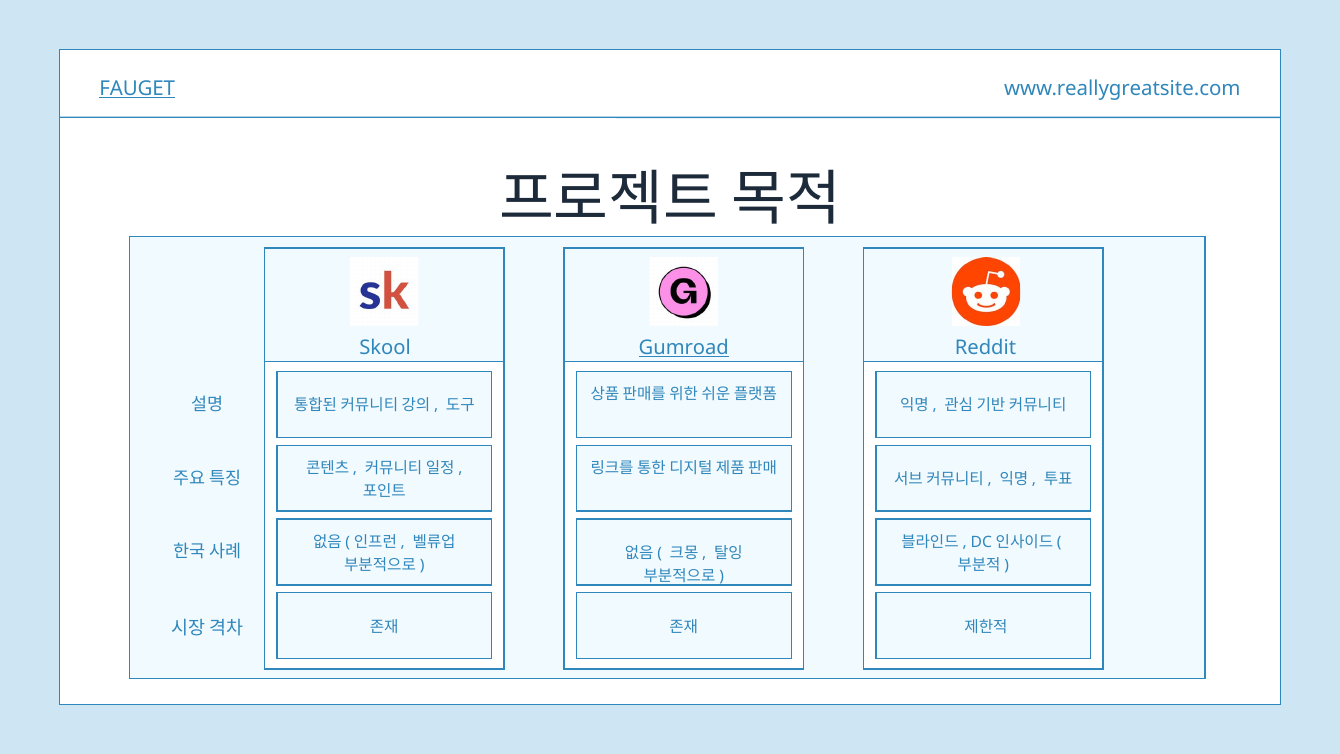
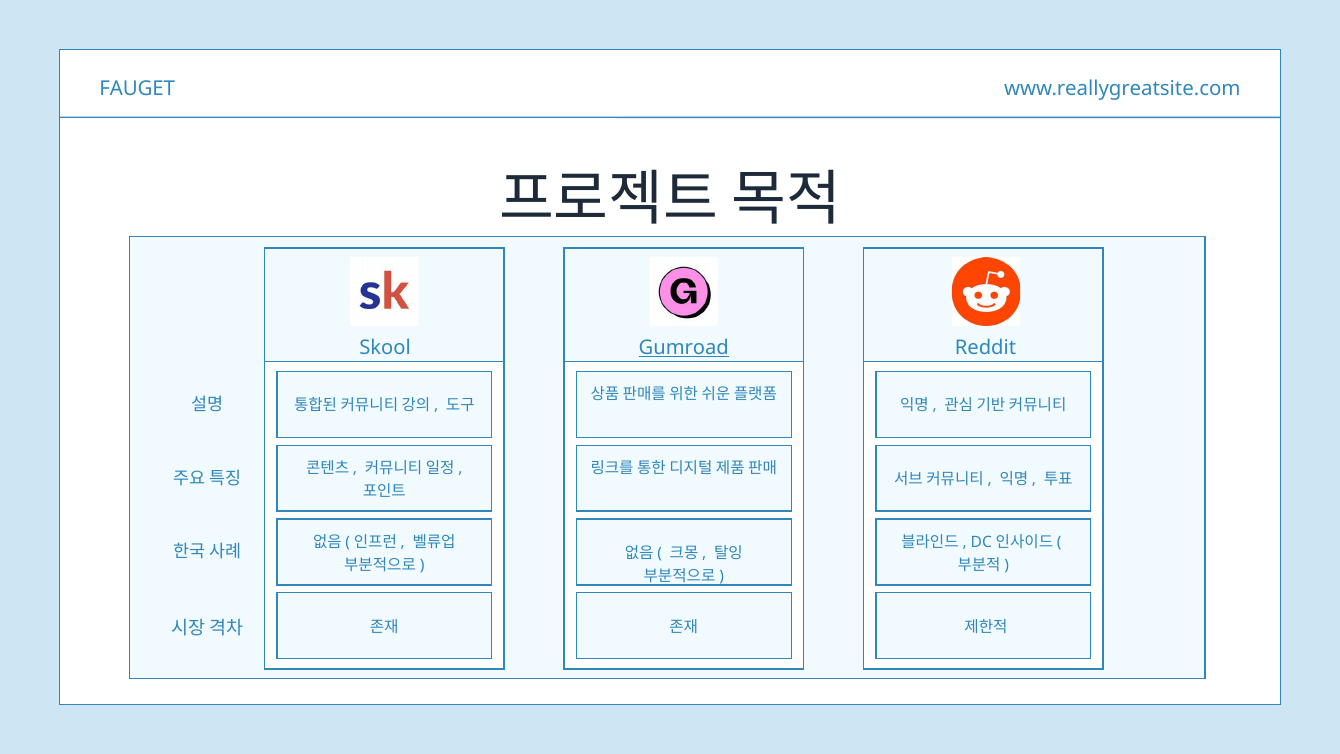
FAUGET underline: present -> none
